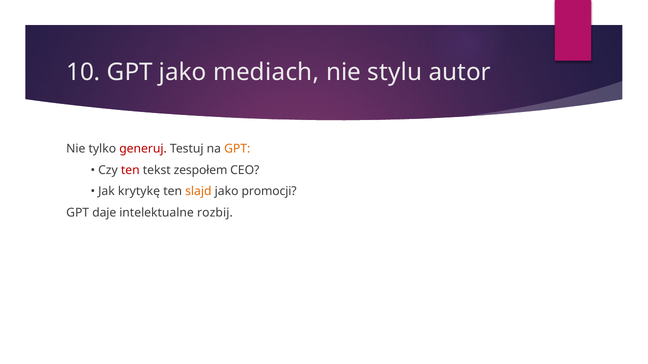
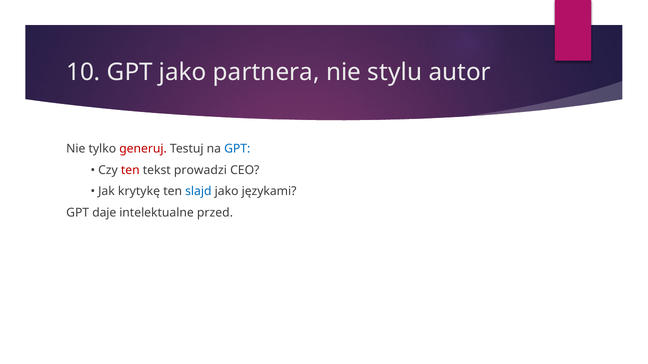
mediach: mediach -> partnera
GPT at (237, 149) colour: orange -> blue
zespołem: zespołem -> prowadzi
slajd colour: orange -> blue
promocji: promocji -> językami
rozbij: rozbij -> przed
